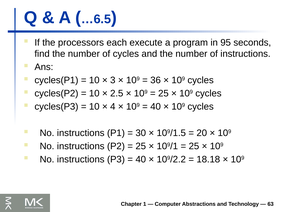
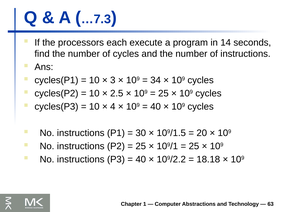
…6.5: …6.5 -> …7.3
95: 95 -> 14
36: 36 -> 34
